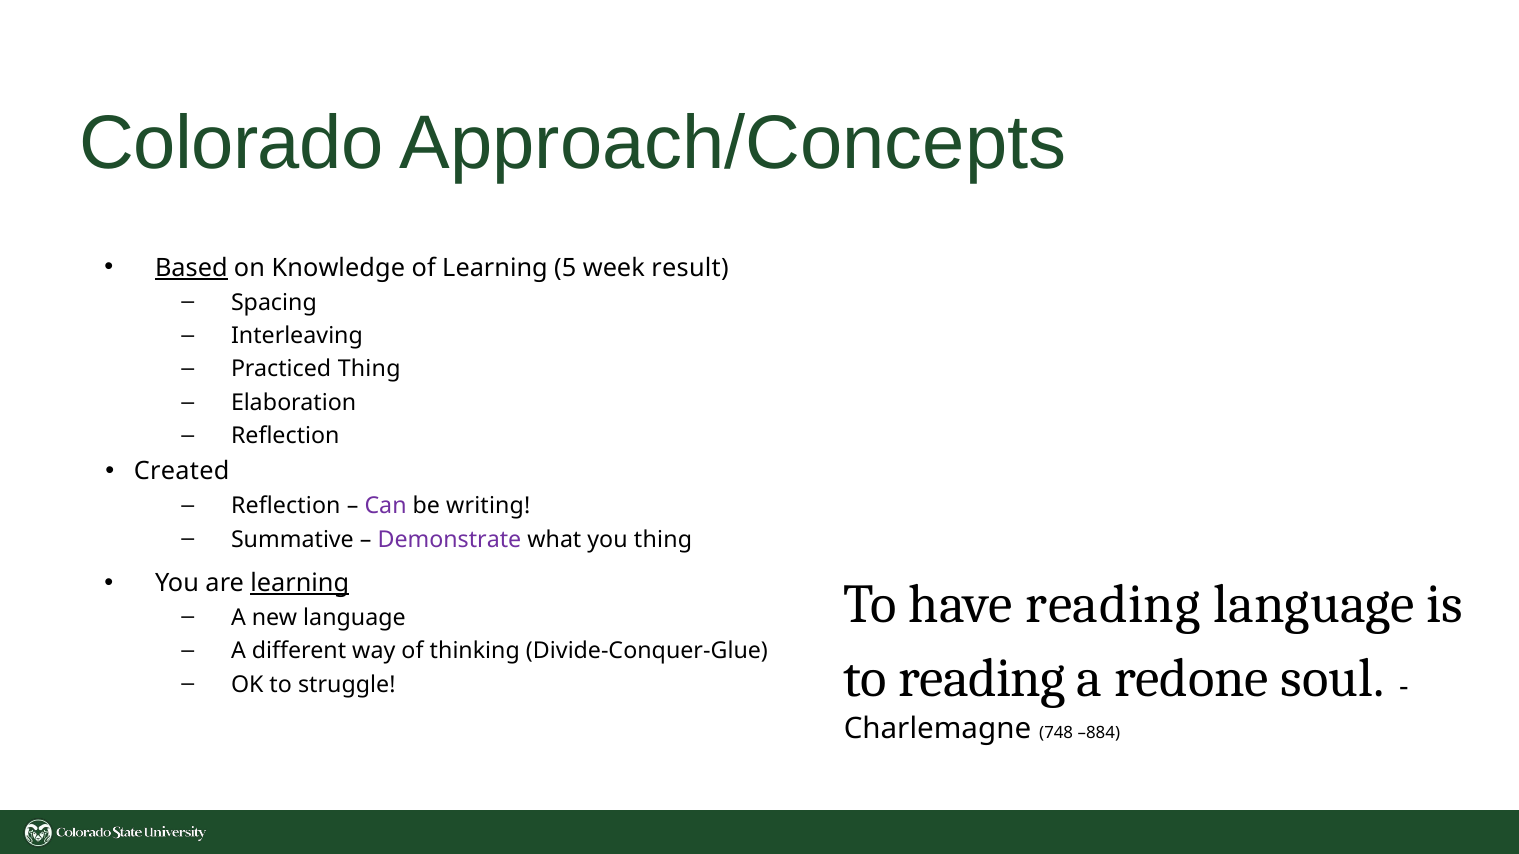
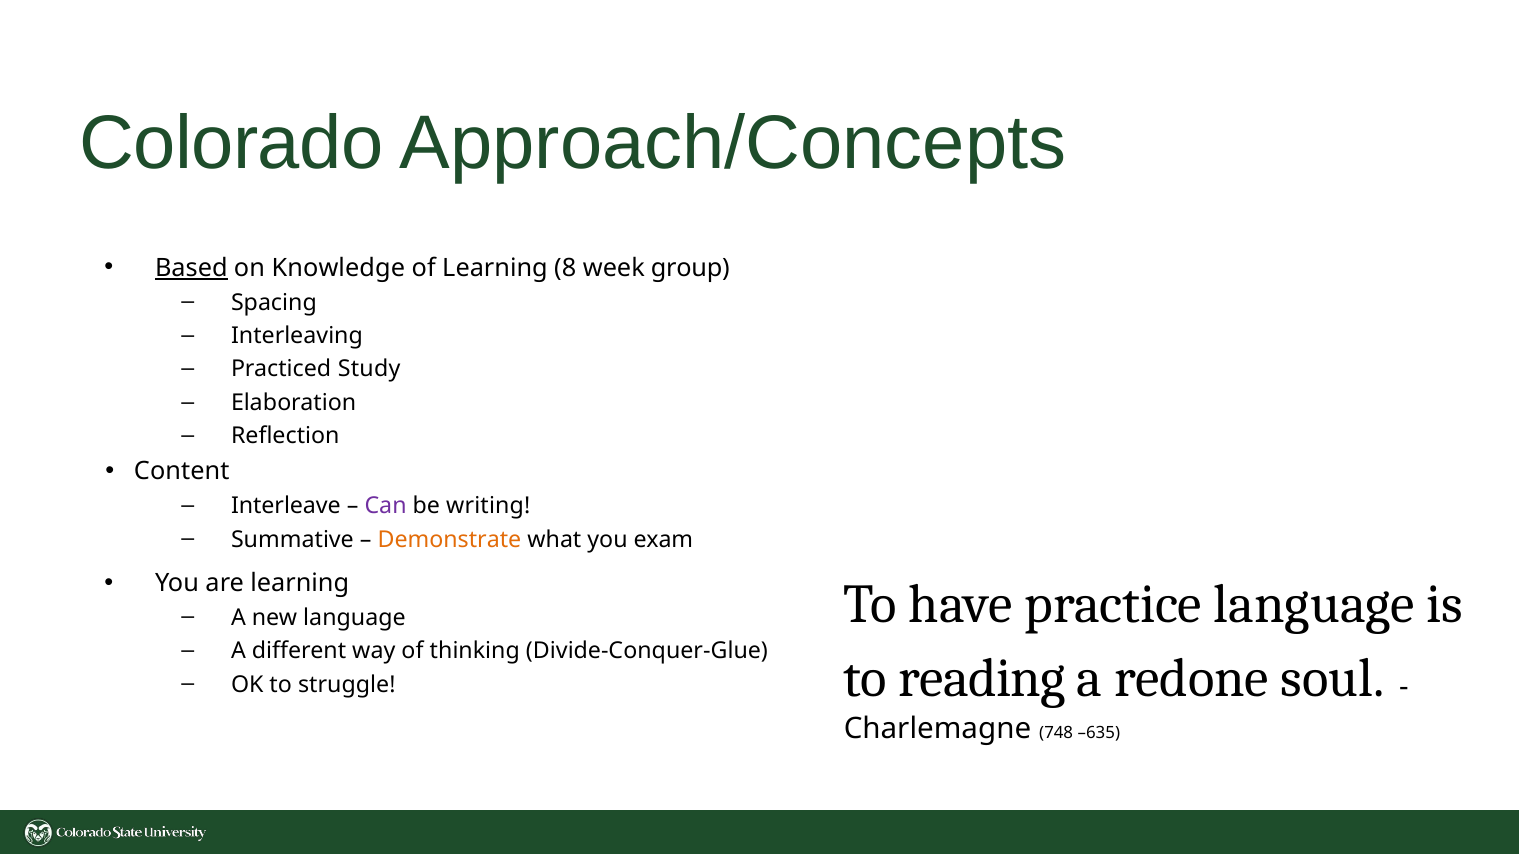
5: 5 -> 8
result: result -> group
Practiced Thing: Thing -> Study
Created: Created -> Content
Reflection at (286, 506): Reflection -> Interleave
Demonstrate colour: purple -> orange
you thing: thing -> exam
learning at (300, 583) underline: present -> none
have reading: reading -> practice
–884: –884 -> –635
